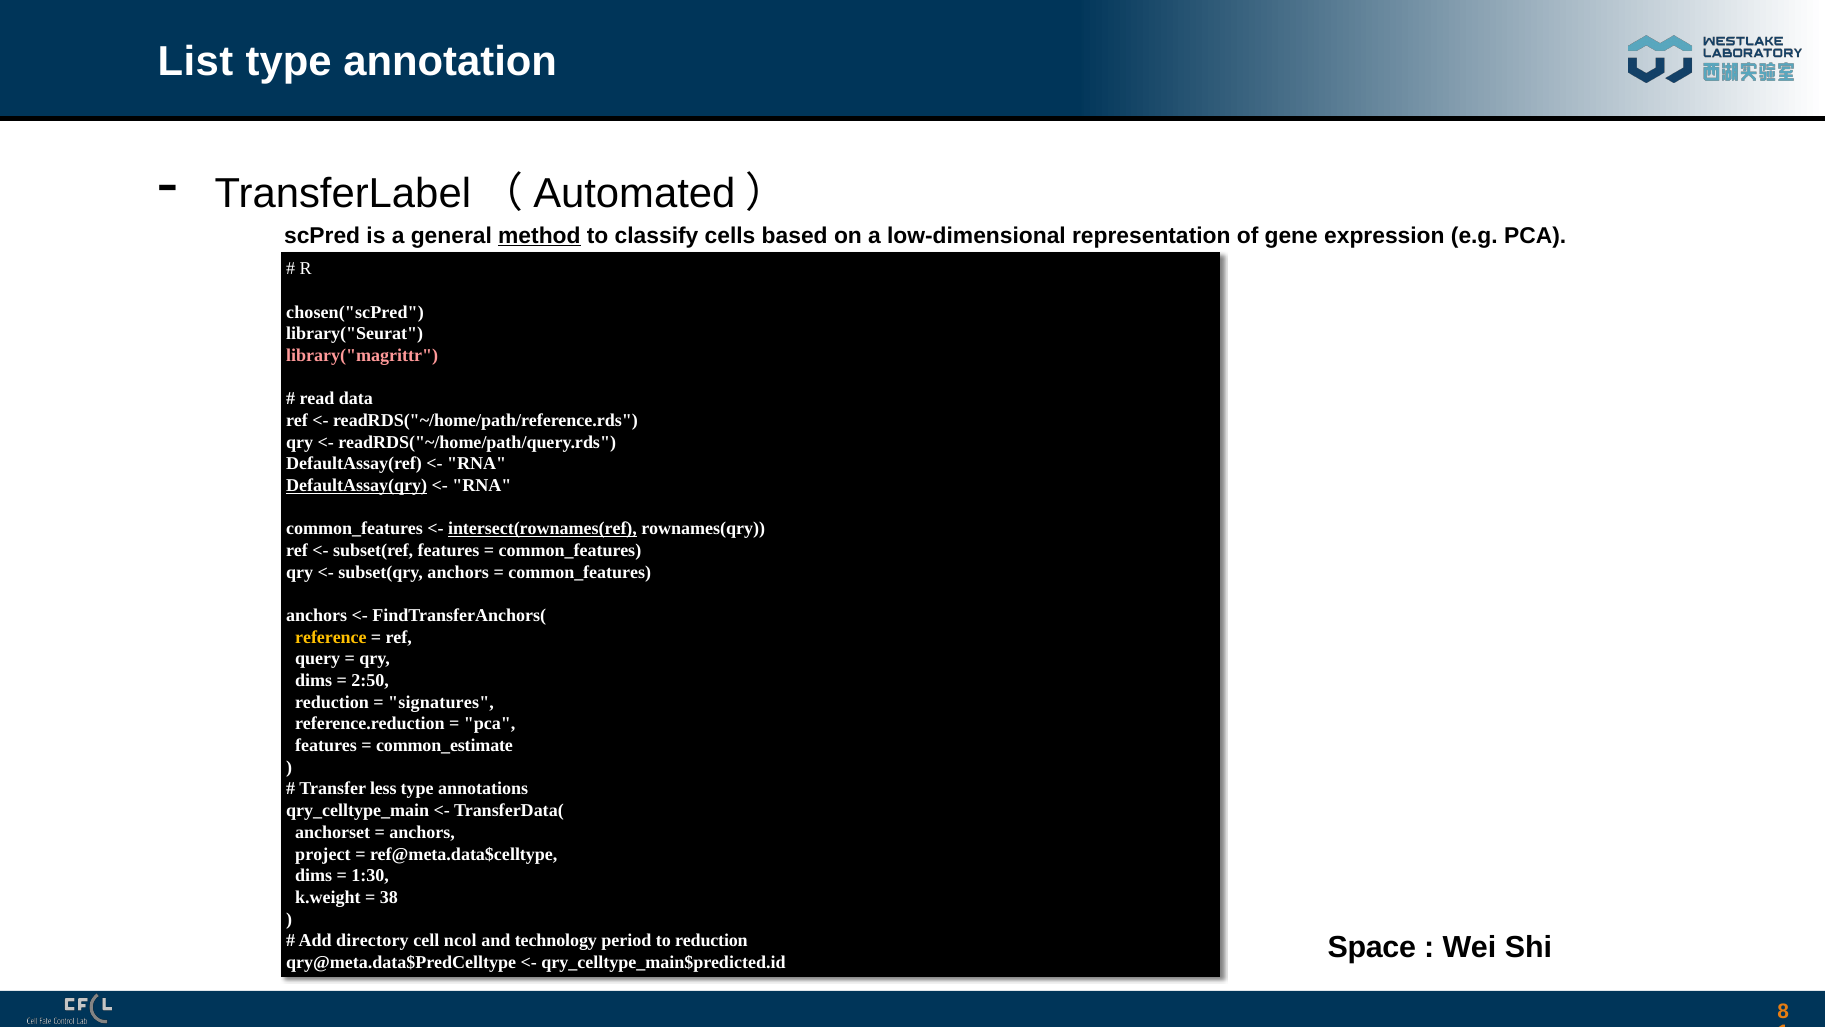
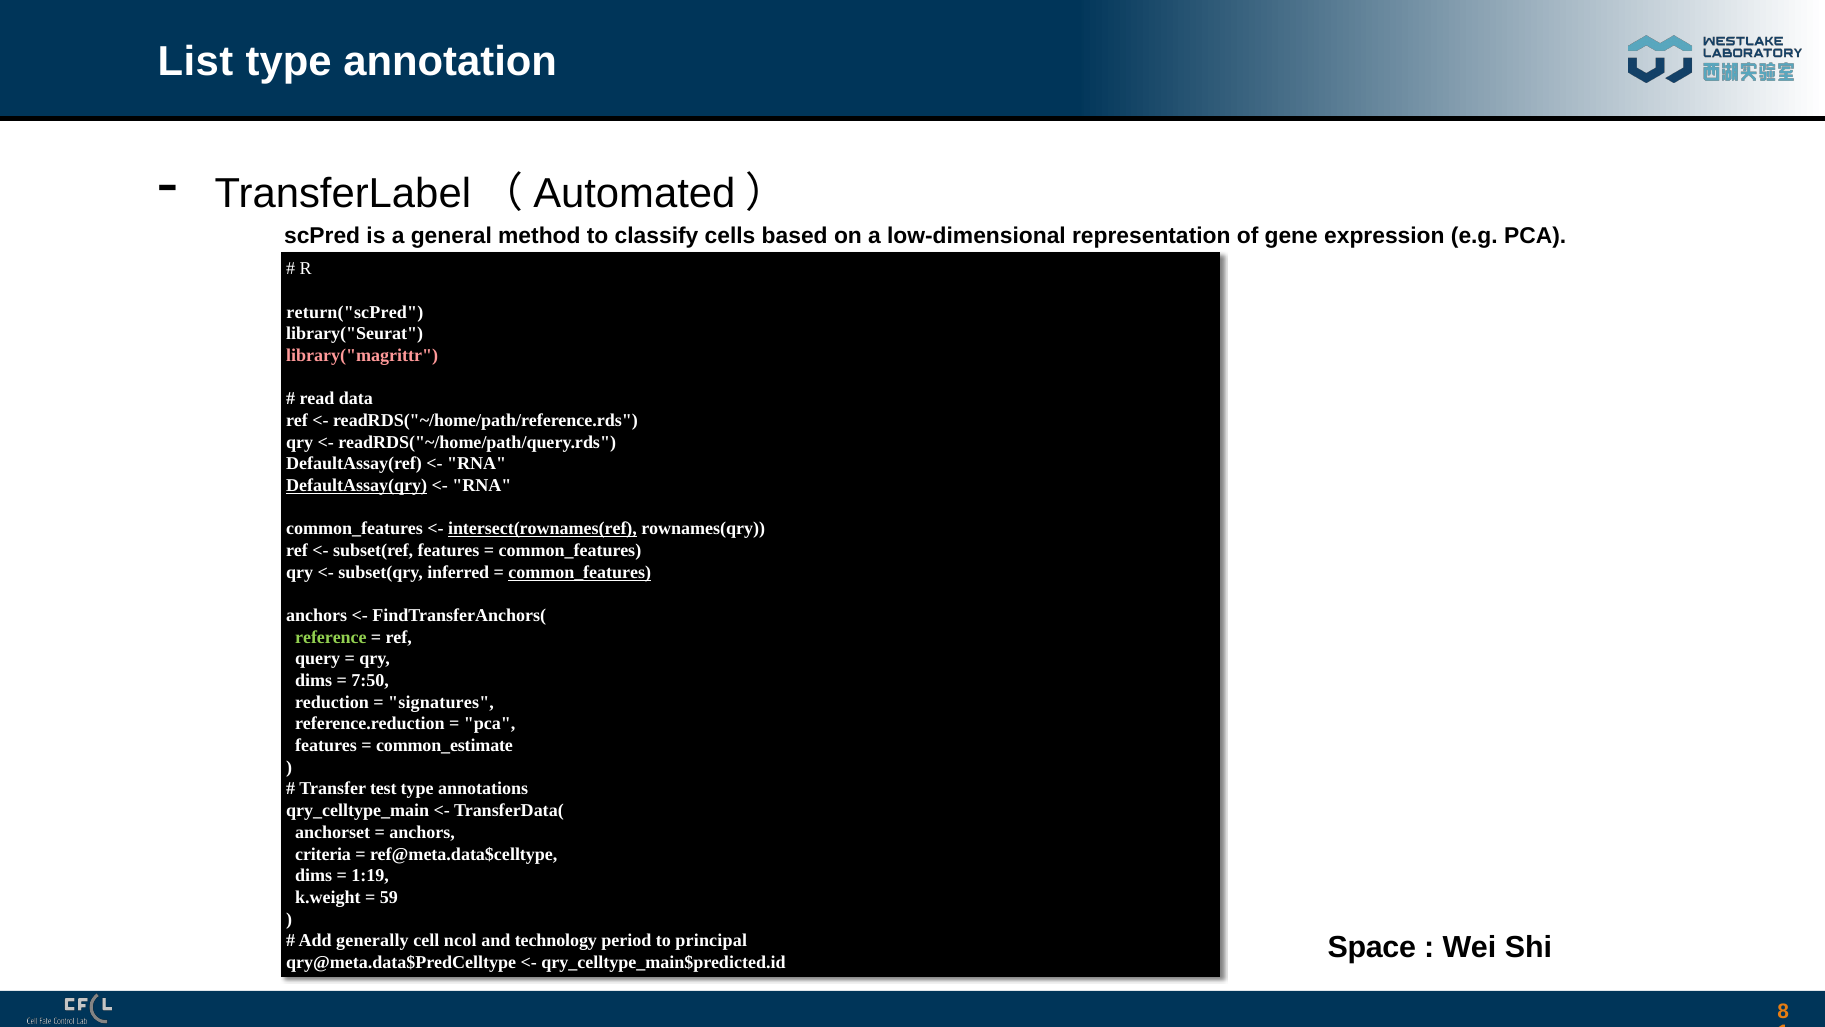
method underline: present -> none
chosen("scPred: chosen("scPred -> return("scPred
subset(qry anchors: anchors -> inferred
common_features at (580, 572) underline: none -> present
reference colour: yellow -> light green
2:50: 2:50 -> 7:50
less: less -> test
project: project -> criteria
1:30: 1:30 -> 1:19
38: 38 -> 59
directory: directory -> generally
to reduction: reduction -> principal
